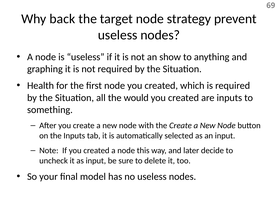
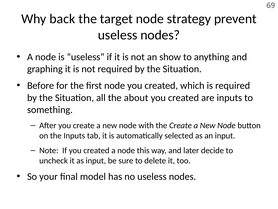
Health: Health -> Before
would: would -> about
